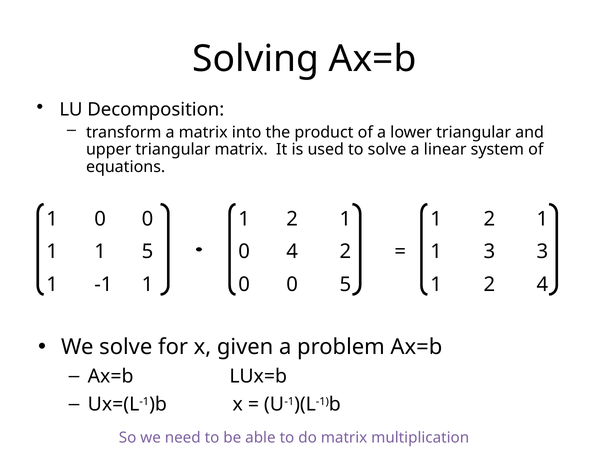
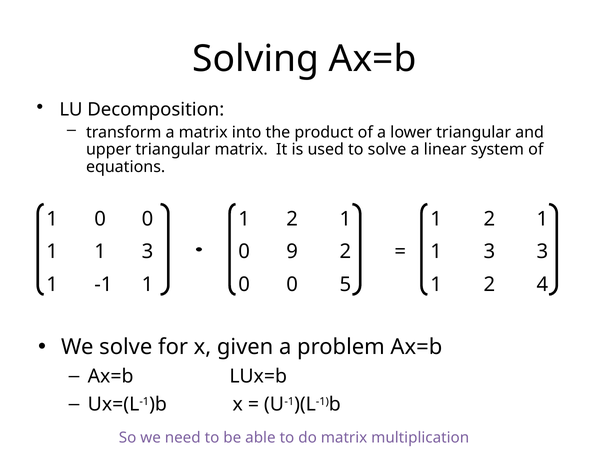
1 1 5: 5 -> 3
0 4: 4 -> 9
